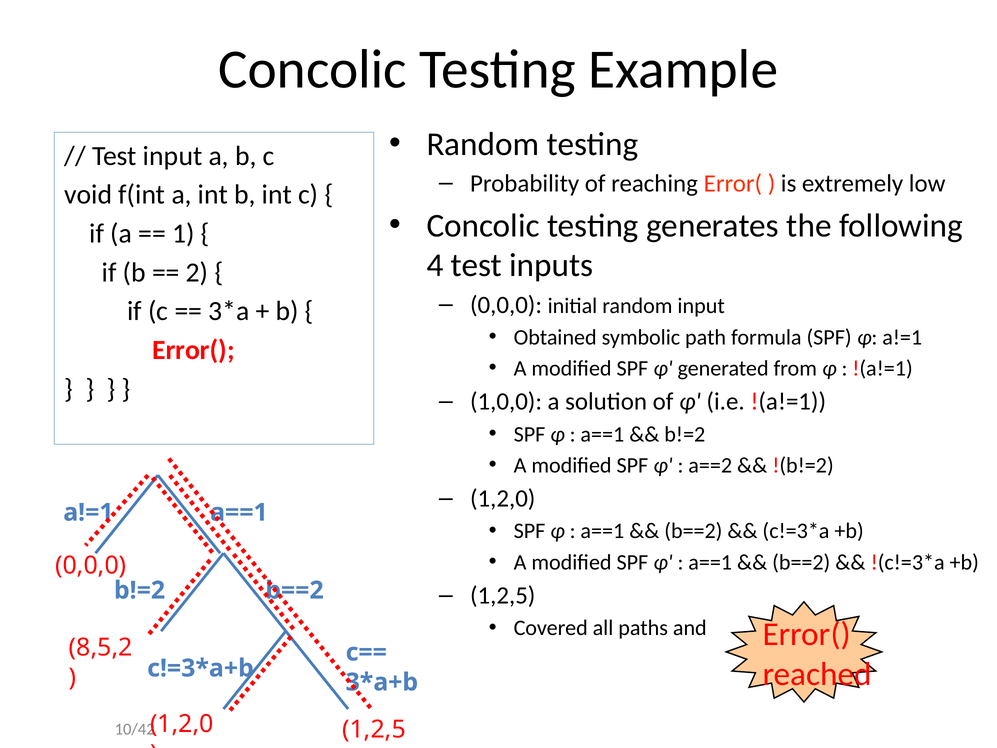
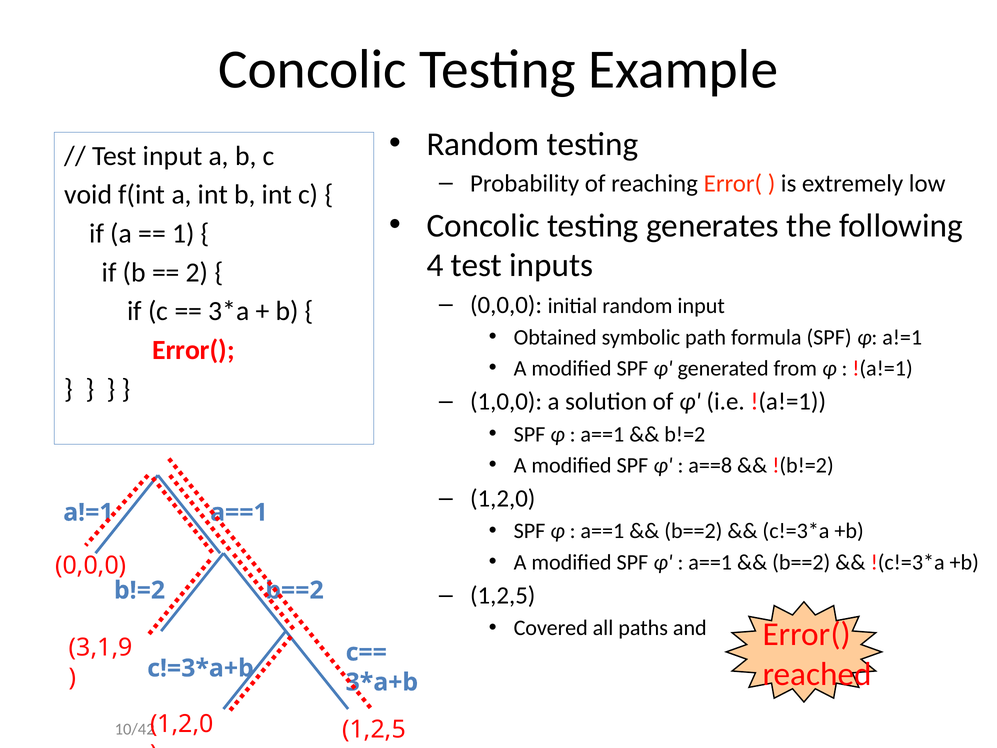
a==2: a==2 -> a==8
8,5,2: 8,5,2 -> 3,1,9
